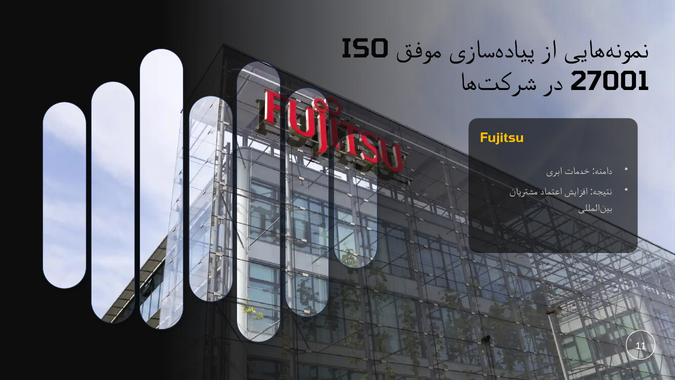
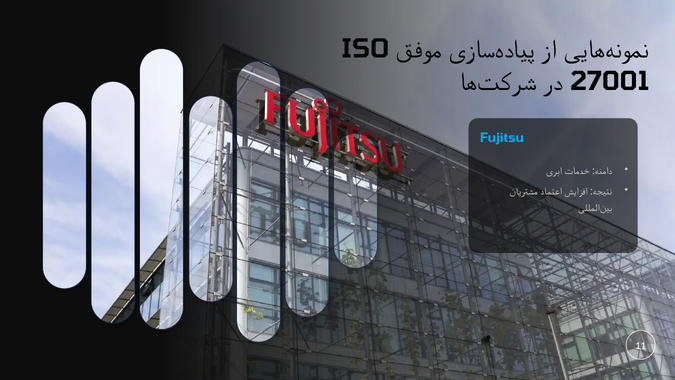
Fujitsu colour: yellow -> light blue
